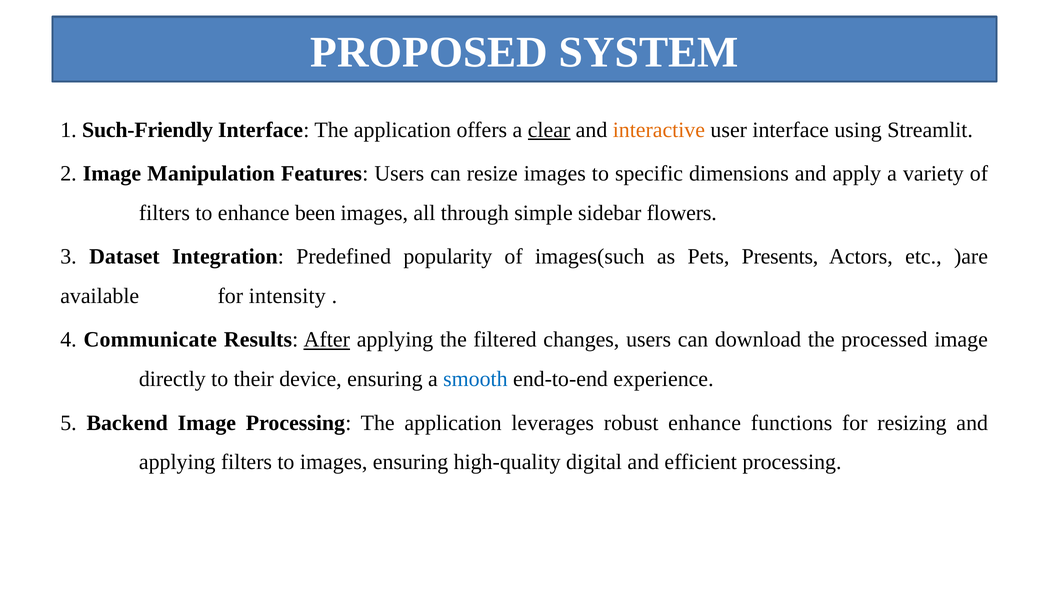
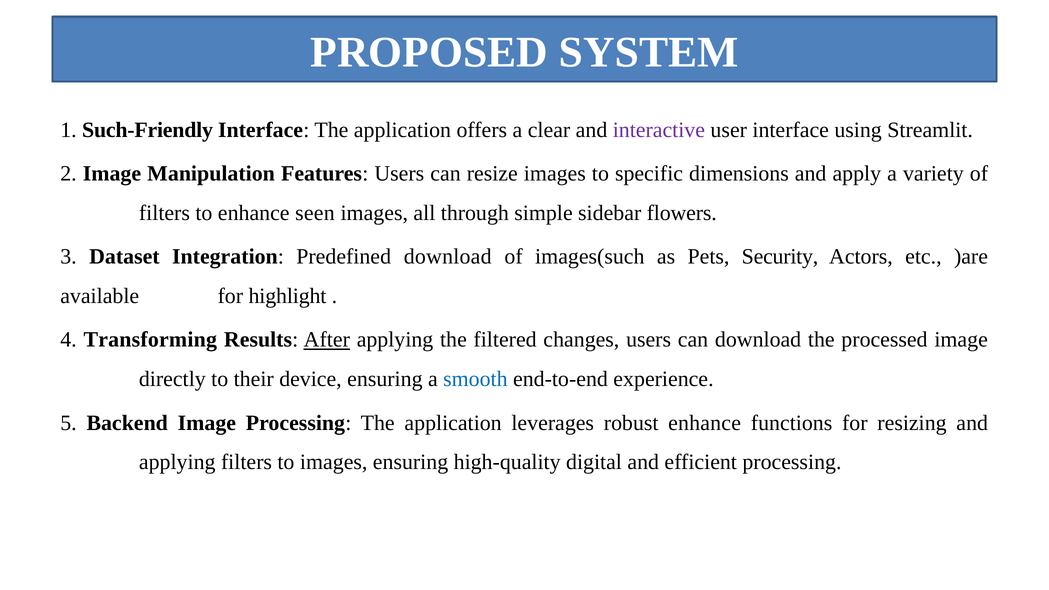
clear underline: present -> none
interactive colour: orange -> purple
been: been -> seen
Predefined popularity: popularity -> download
Presents: Presents -> Security
intensity: intensity -> highlight
Communicate: Communicate -> Transforming
